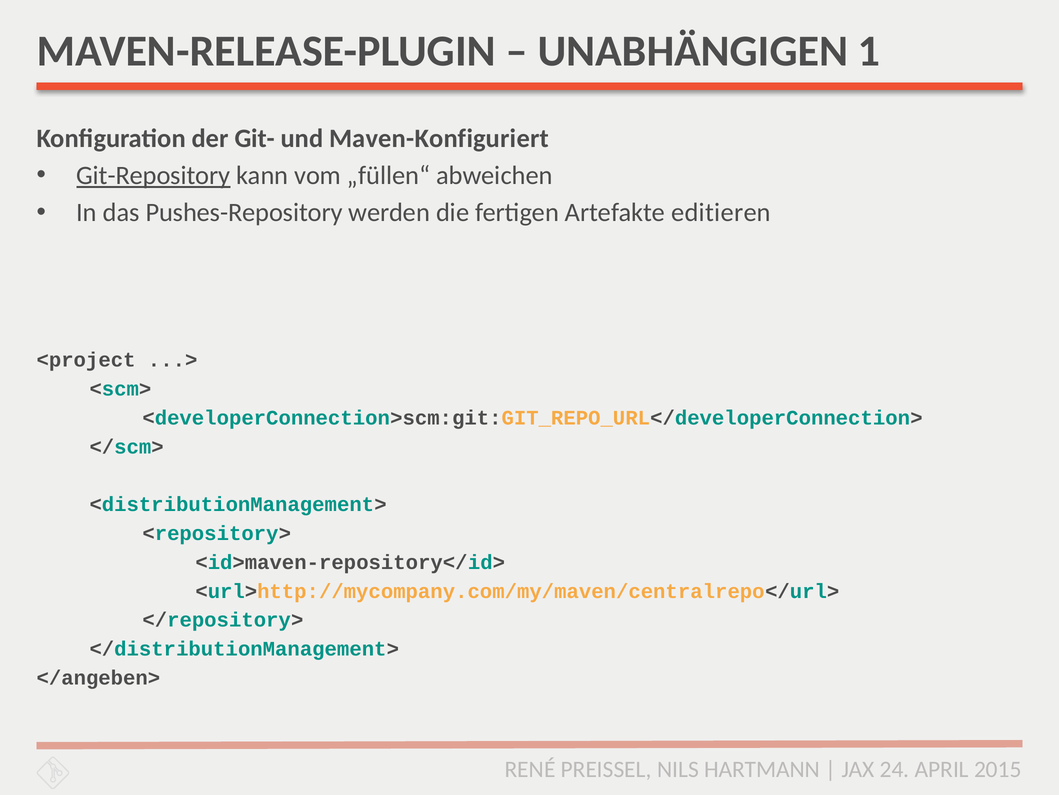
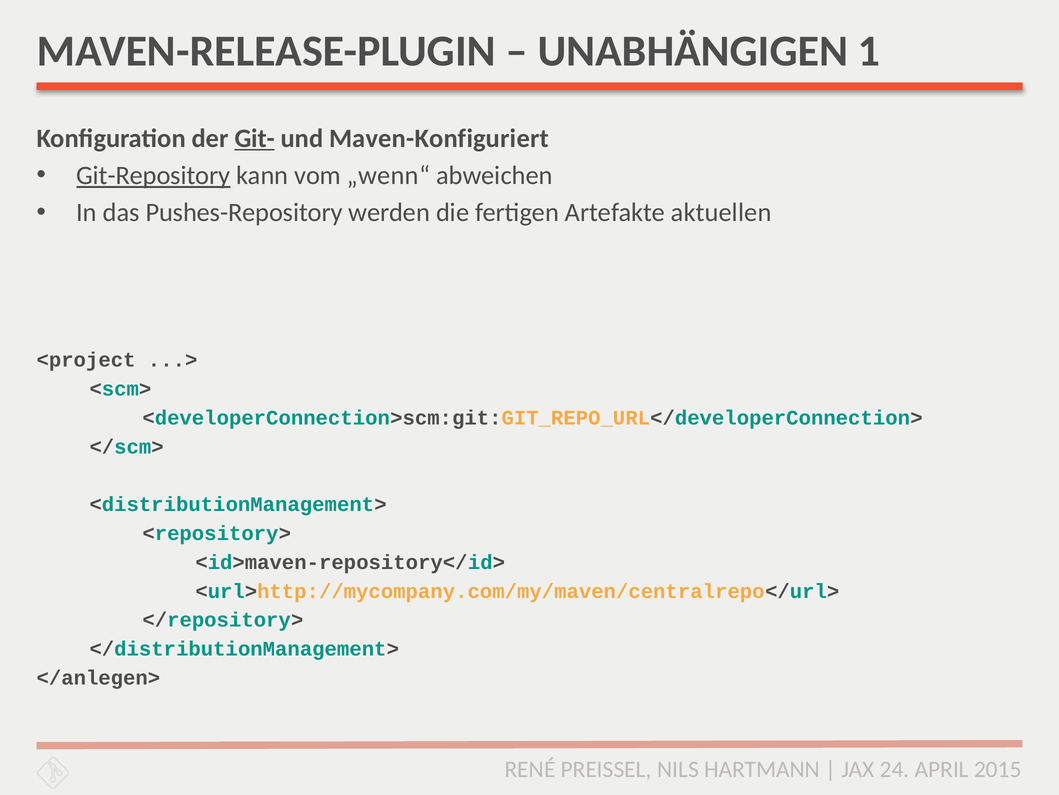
Git- underline: none -> present
„füllen“: „füllen“ -> „wenn“
editieren: editieren -> aktuellen
</angeben>: </angeben> -> </anlegen>
